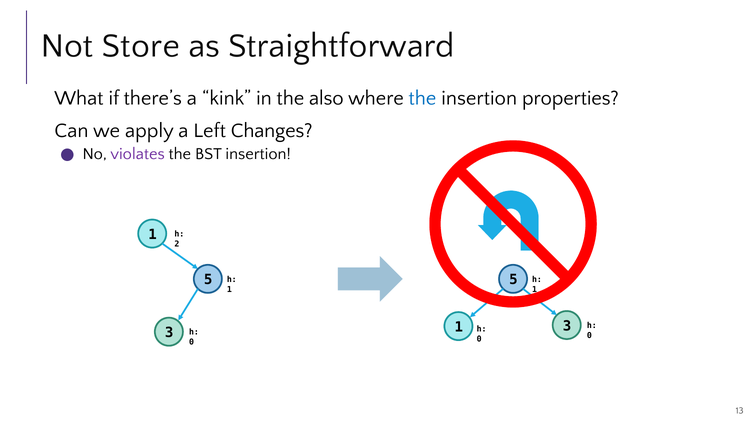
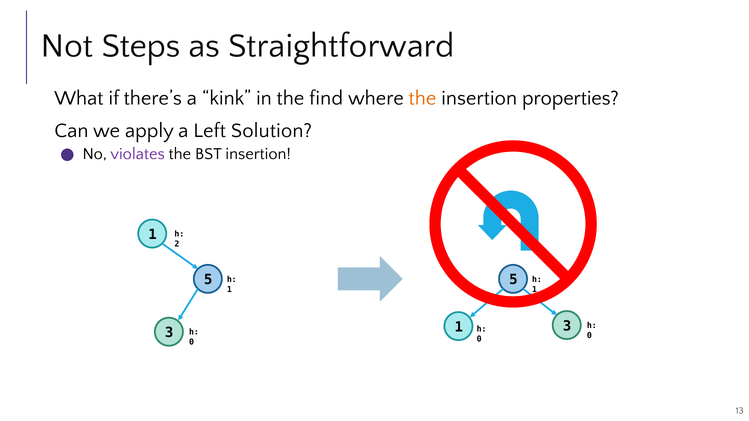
Store: Store -> Steps
also: also -> find
the at (422, 98) colour: blue -> orange
Changes: Changes -> Solution
